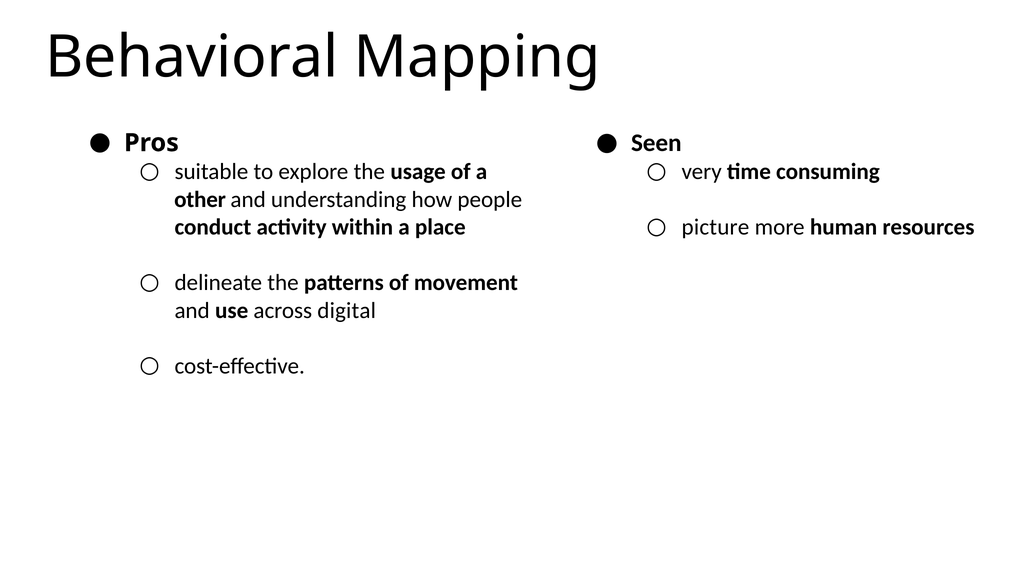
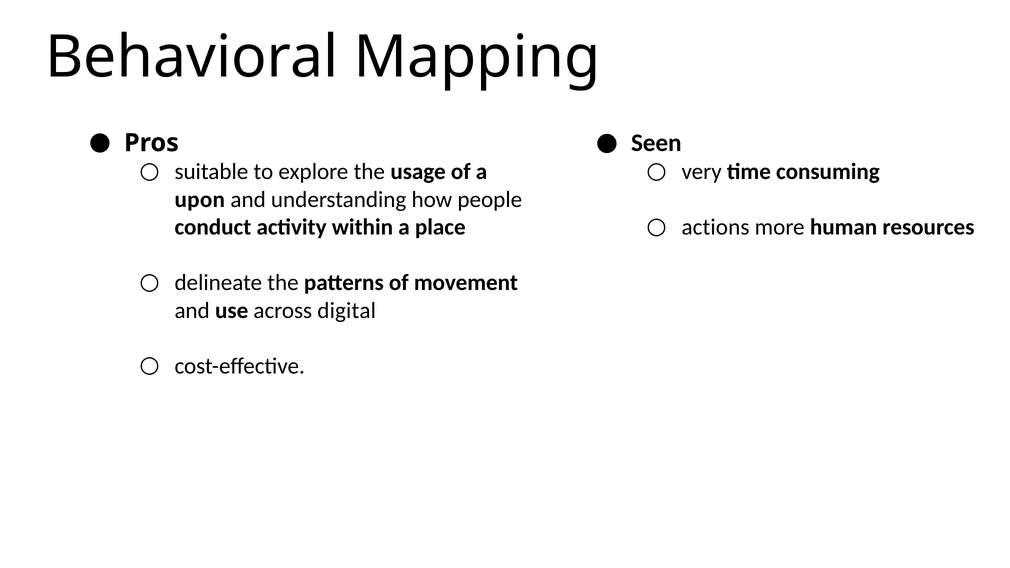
other: other -> upon
picture: picture -> actions
